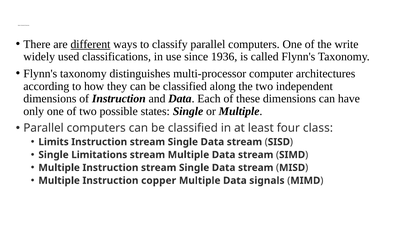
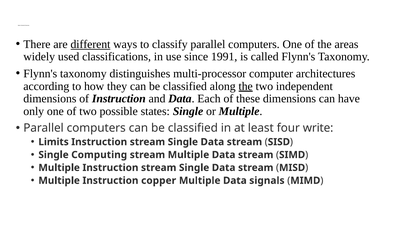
write: write -> areas
1936: 1936 -> 1991
the at (246, 86) underline: none -> present
class: class -> write
Limitations: Limitations -> Computing
